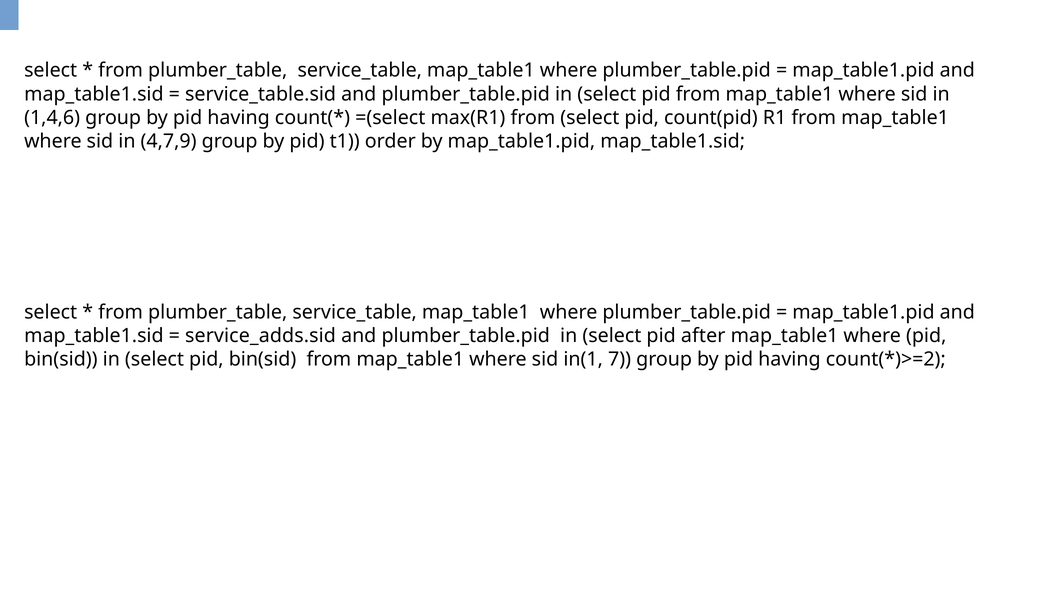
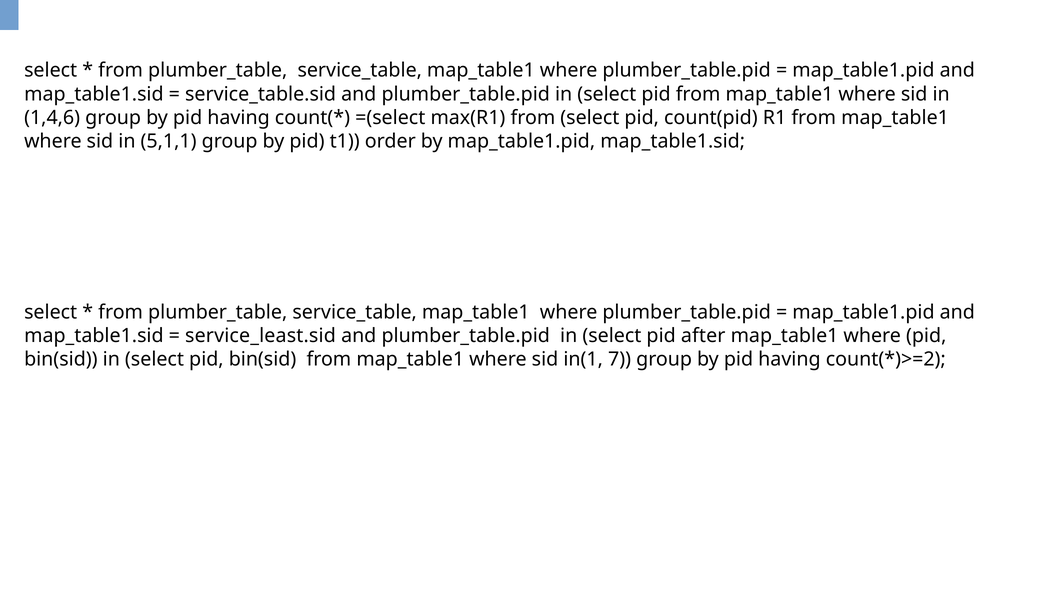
4,7,9: 4,7,9 -> 5,1,1
service_adds.sid: service_adds.sid -> service_least.sid
